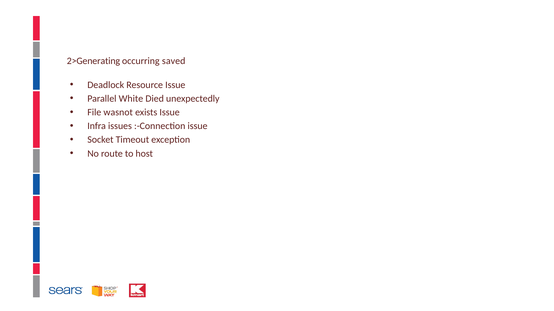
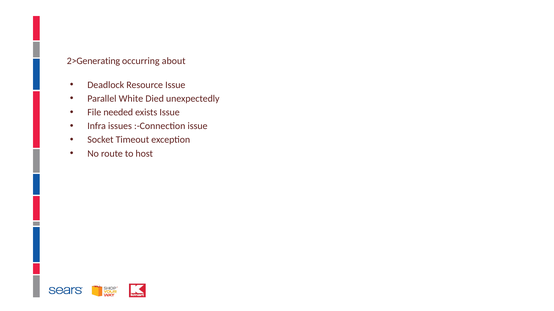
saved: saved -> about
wasnot: wasnot -> needed
